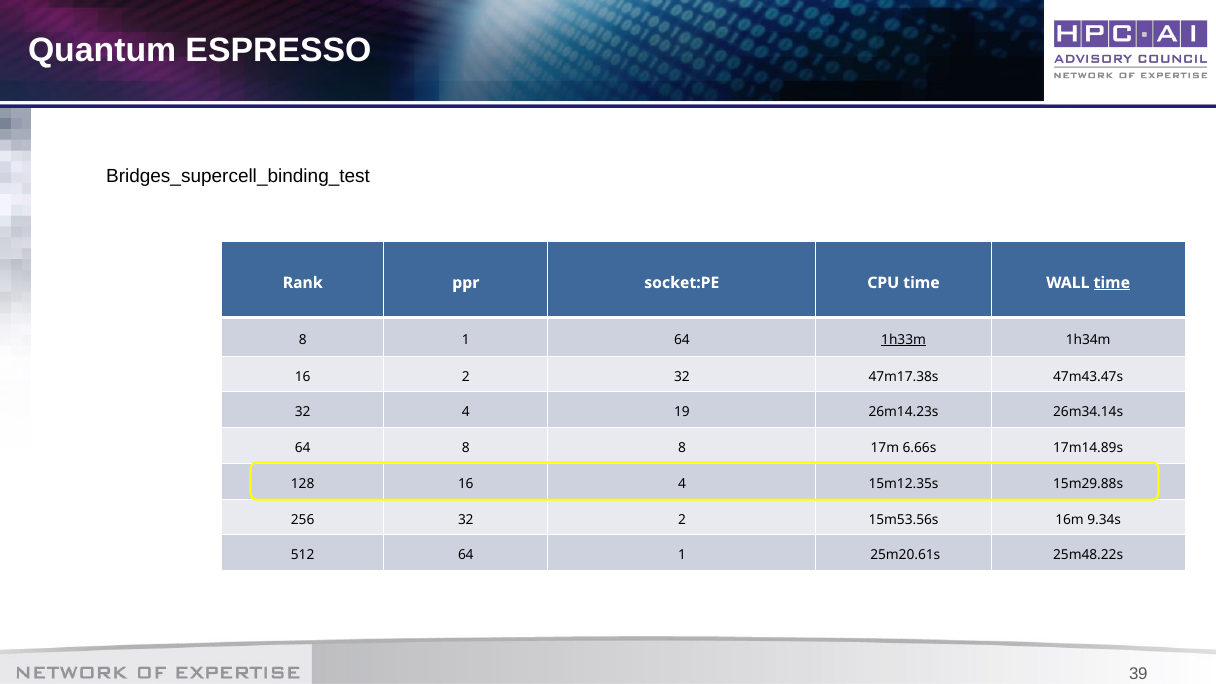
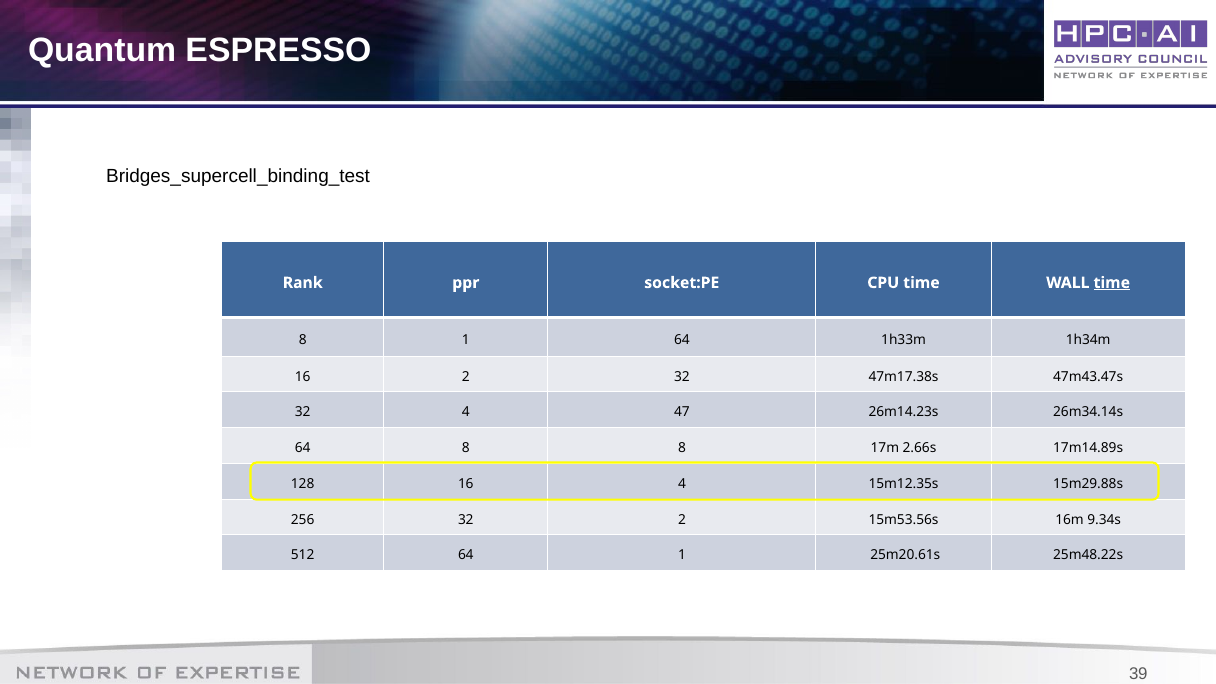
1h33m underline: present -> none
19: 19 -> 47
6.66s: 6.66s -> 2.66s
